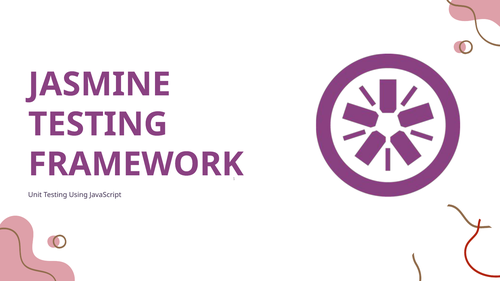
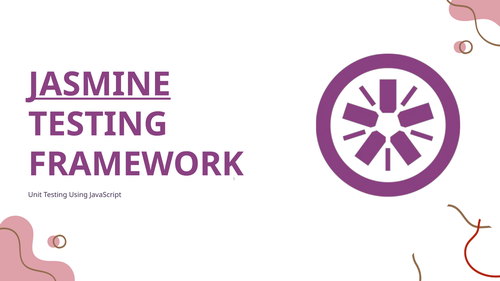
JASMINE underline: none -> present
